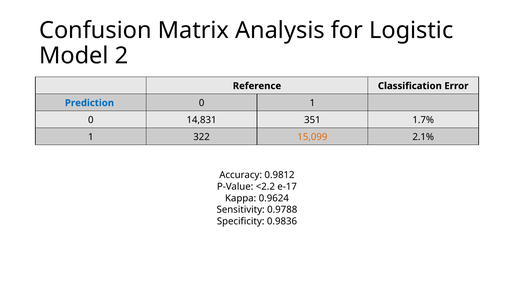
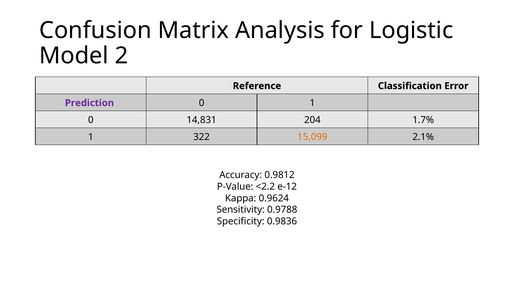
Prediction colour: blue -> purple
351: 351 -> 204
e-17: e-17 -> e-12
